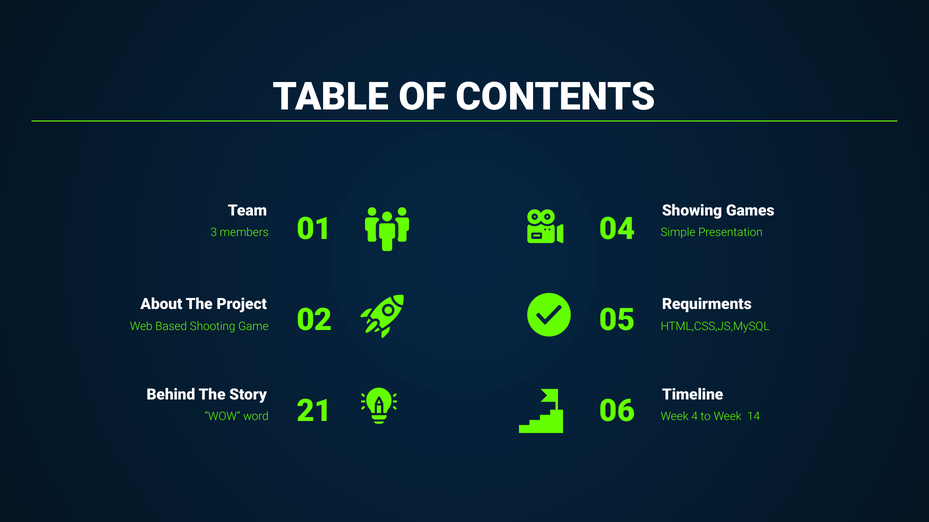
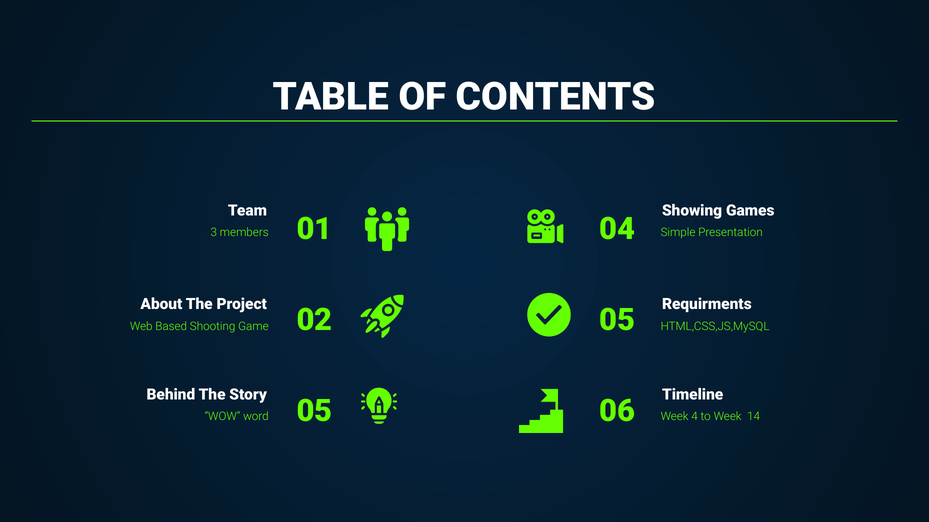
word 21: 21 -> 05
